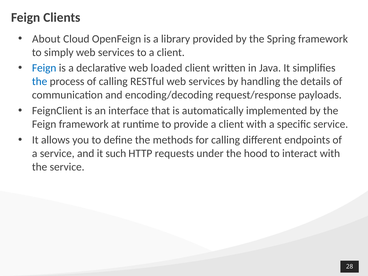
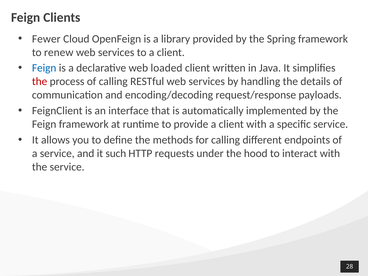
About: About -> Fewer
simply: simply -> renew
the at (40, 82) colour: blue -> red
